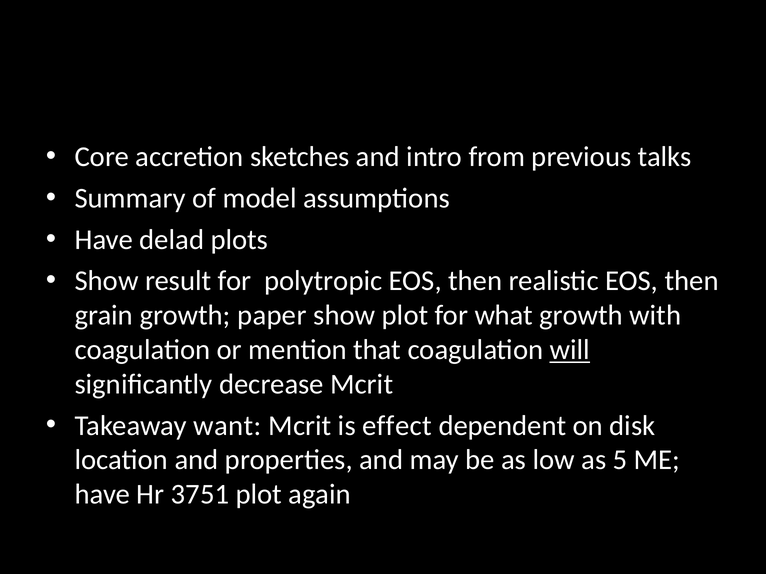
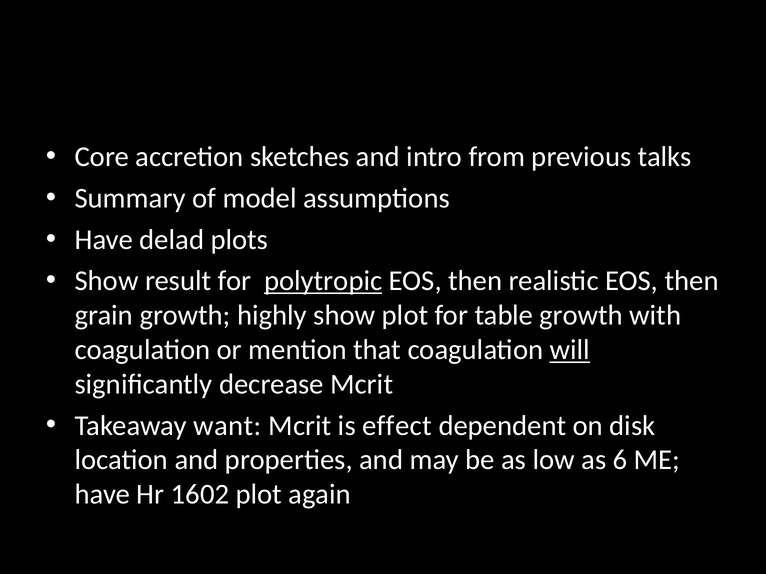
polytropic underline: none -> present
paper: paper -> highly
what: what -> table
5: 5 -> 6
3751: 3751 -> 1602
